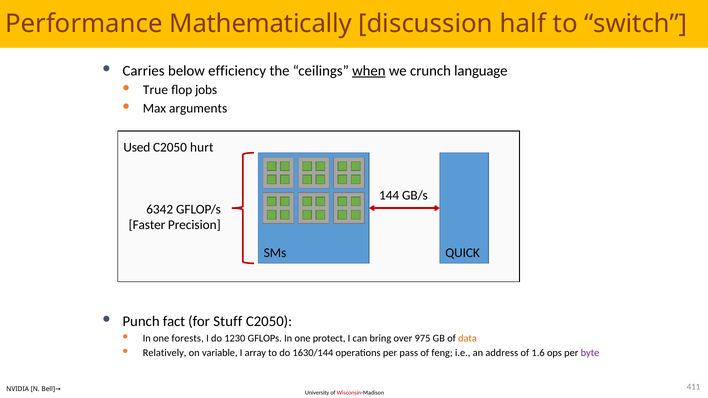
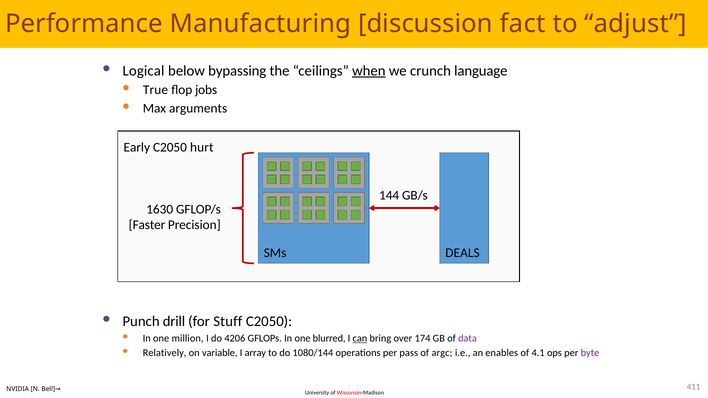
Mathematically: Mathematically -> Manufacturing
half: half -> fact
switch: switch -> adjust
Carries: Carries -> Logical
efficiency: efficiency -> bypassing
Used: Used -> Early
6342: 6342 -> 1630
QUICK: QUICK -> DEALS
fact: fact -> drill
forests: forests -> million
1230: 1230 -> 4206
protect: protect -> blurred
can underline: none -> present
975: 975 -> 174
data colour: orange -> purple
1630/144: 1630/144 -> 1080/144
feng: feng -> argc
address: address -> enables
1.6: 1.6 -> 4.1
